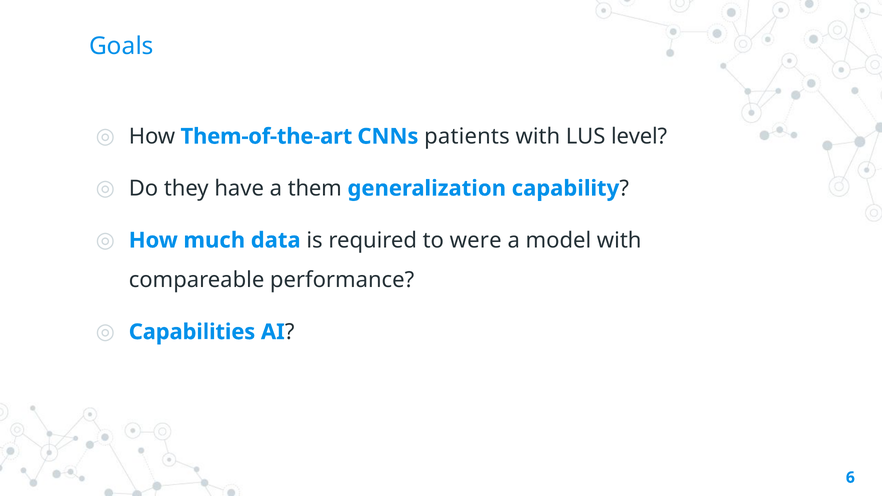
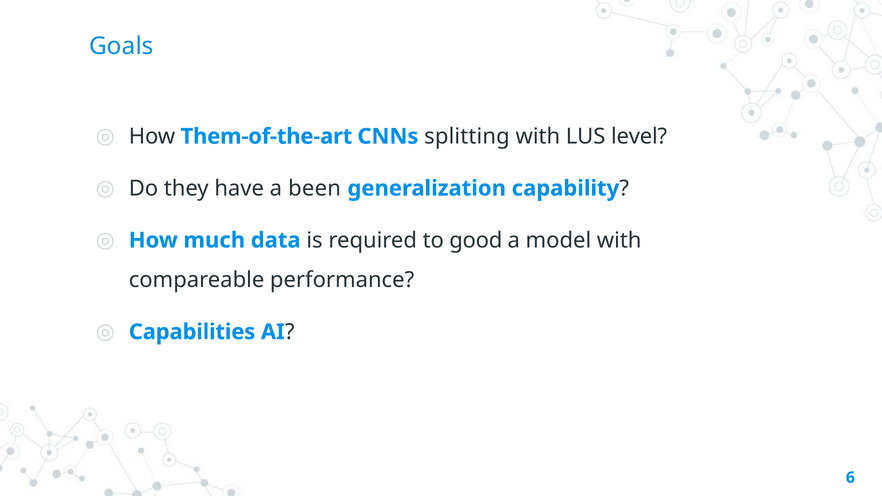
patients: patients -> splitting
them: them -> been
were: were -> good
